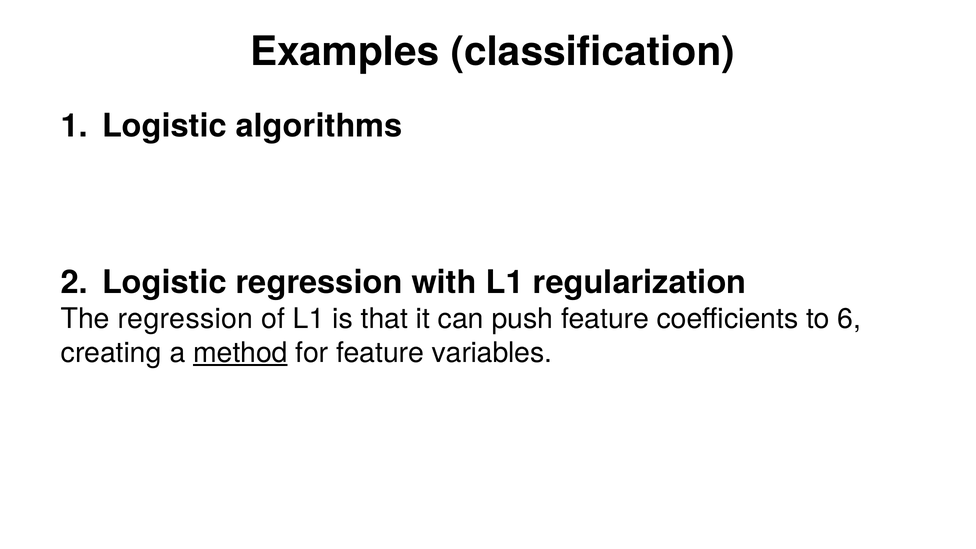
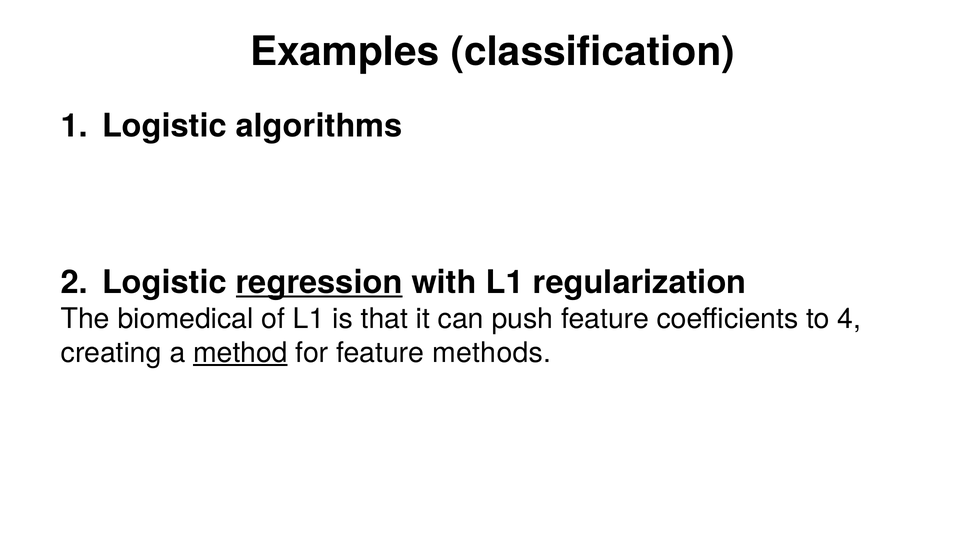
regression at (319, 282) underline: none -> present
The regression: regression -> biomedical
6: 6 -> 4
variables: variables -> methods
